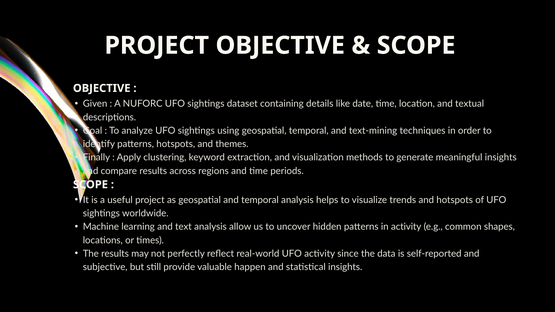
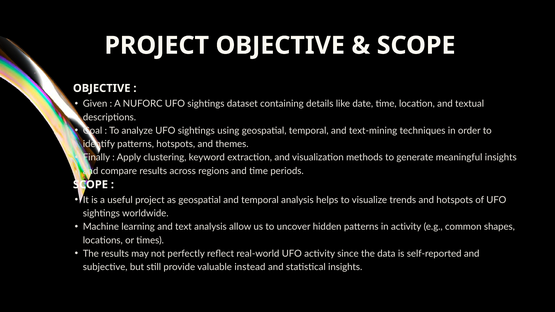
happen: happen -> instead
